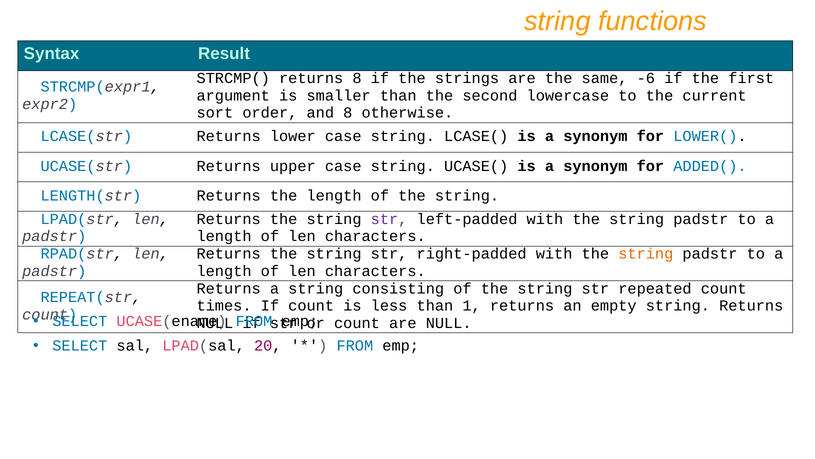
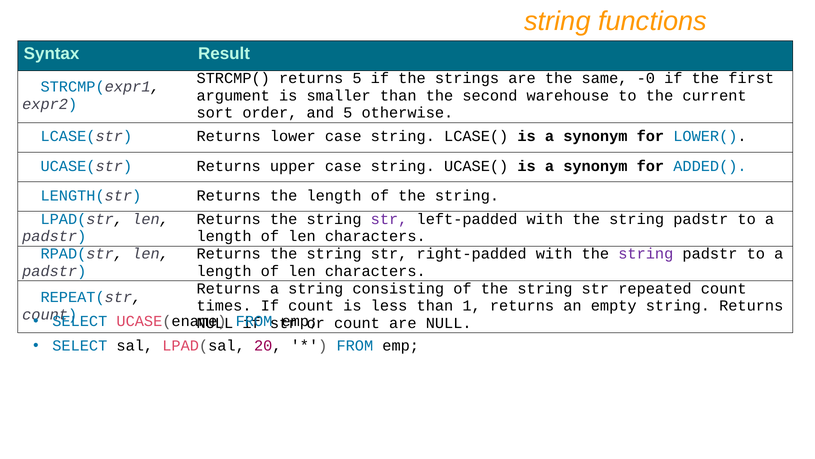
returns 8: 8 -> 5
-6: -6 -> -0
lowercase: lowercase -> warehouse
and 8: 8 -> 5
string at (646, 253) colour: orange -> purple
